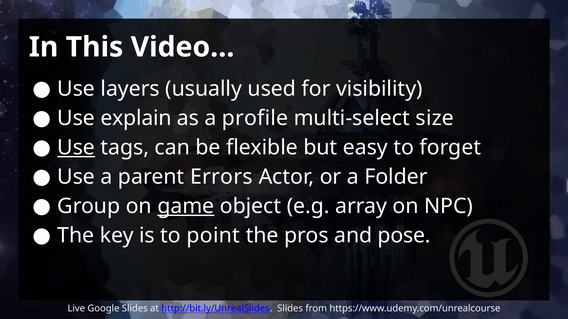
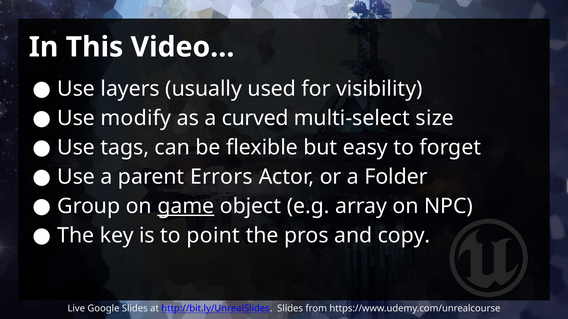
explain: explain -> modify
profile: profile -> curved
Use at (76, 148) underline: present -> none
pose: pose -> copy
